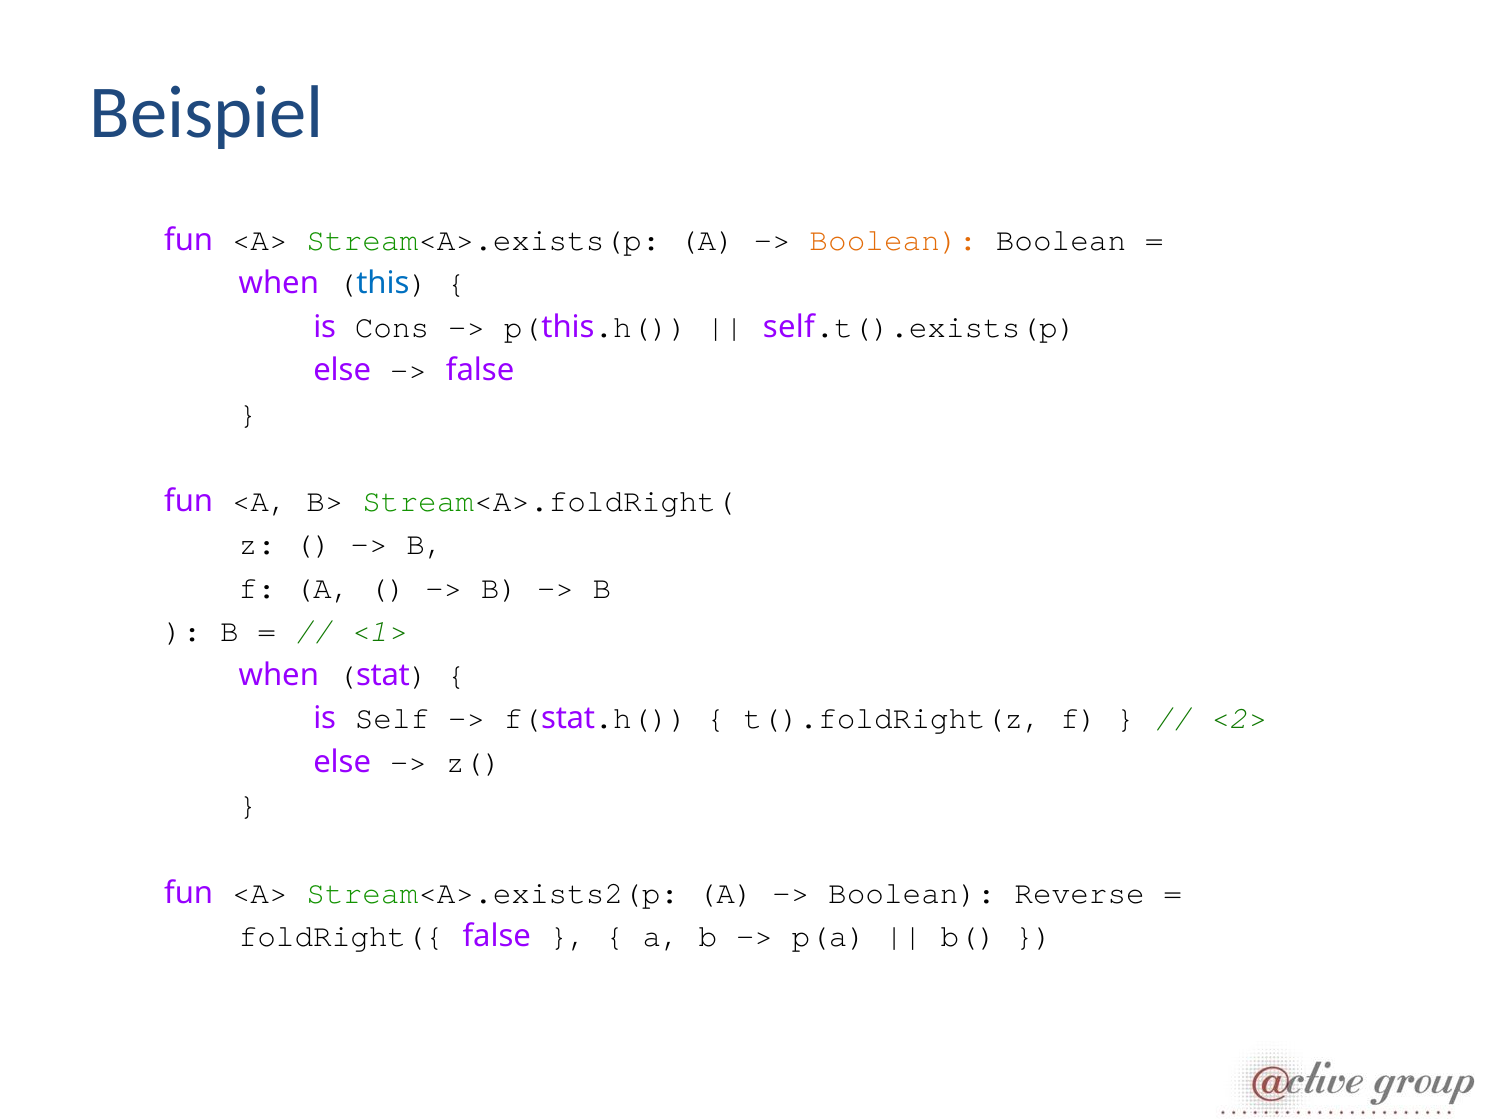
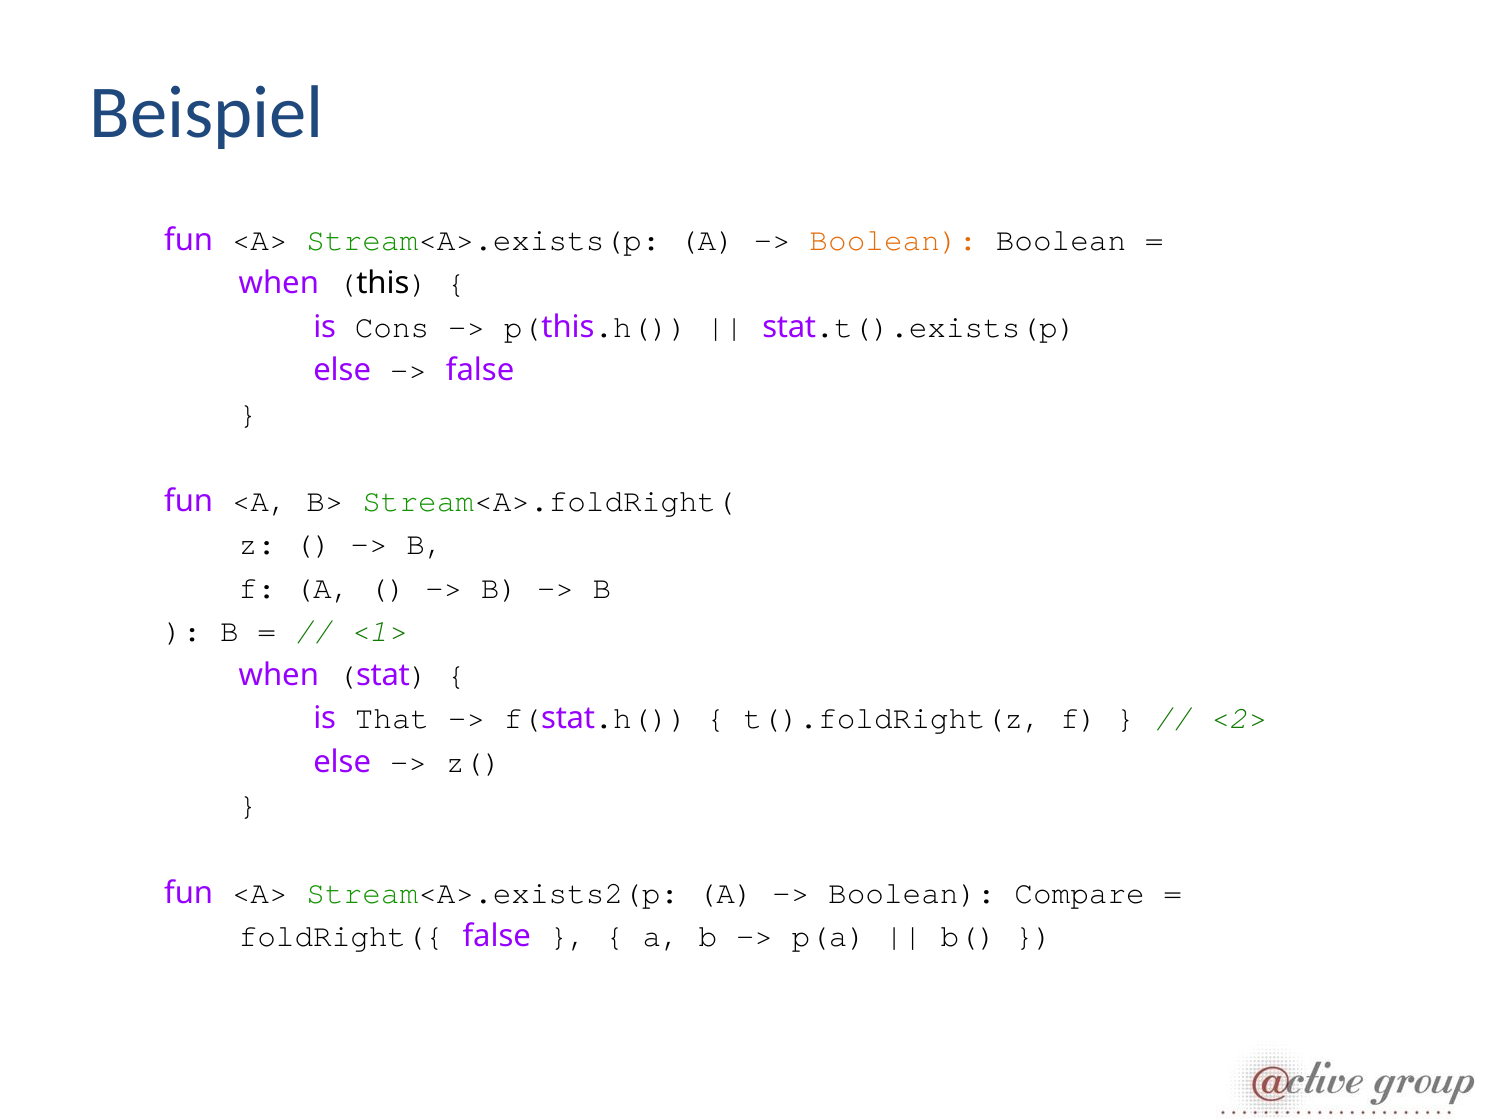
this at (383, 283) colour: blue -> black
self at (789, 327): self -> stat
is Self: Self -> That
Reverse: Reverse -> Compare
